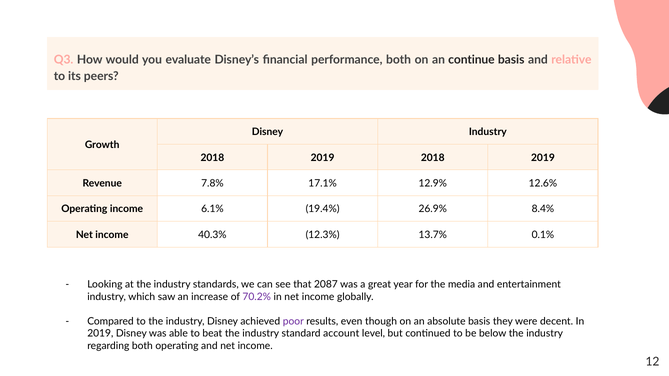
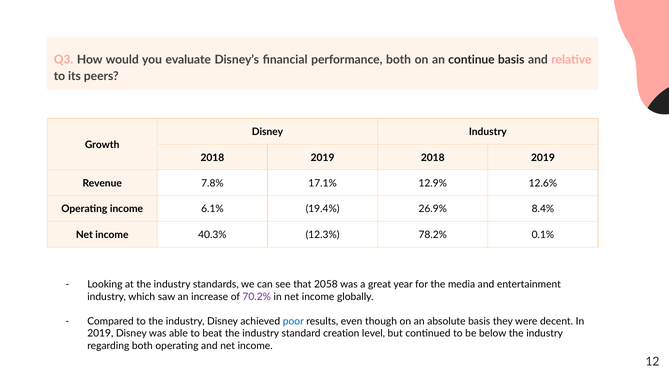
13.7%: 13.7% -> 78.2%
2087: 2087 -> 2058
poor colour: purple -> blue
account: account -> creation
